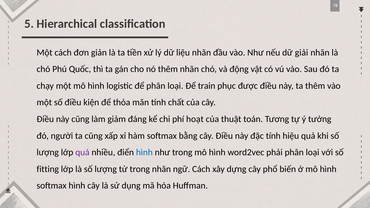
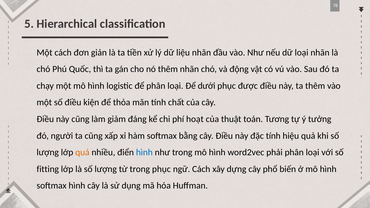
dữ giải: giải -> loại
train: train -> dưới
quá colour: purple -> orange
trong nhãn: nhãn -> phục
